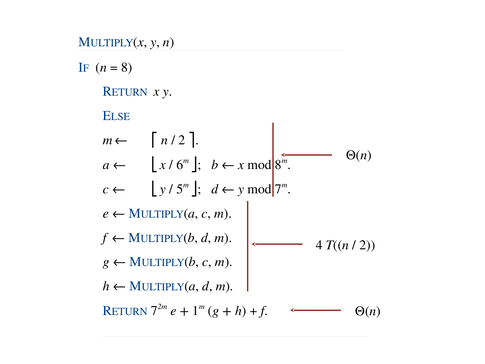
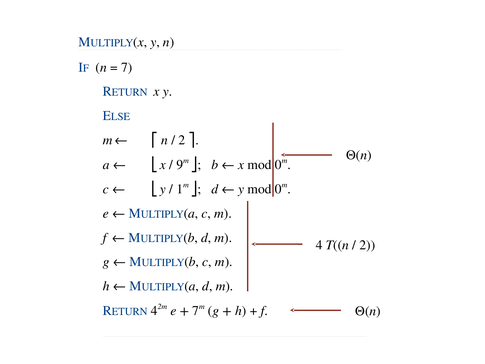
8 at (127, 67): 8 -> 7
x mod 8: 8 -> 0
6: 6 -> 9
y mod 7: 7 -> 0
5: 5 -> 1
7 at (154, 310): 7 -> 4
1 at (196, 310): 1 -> 7
